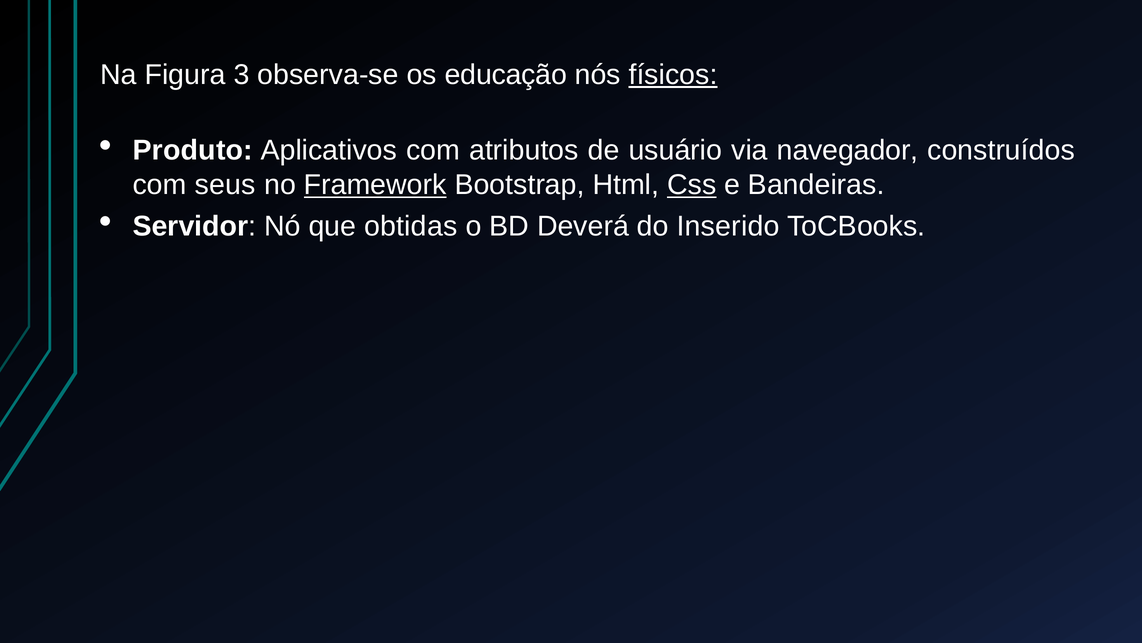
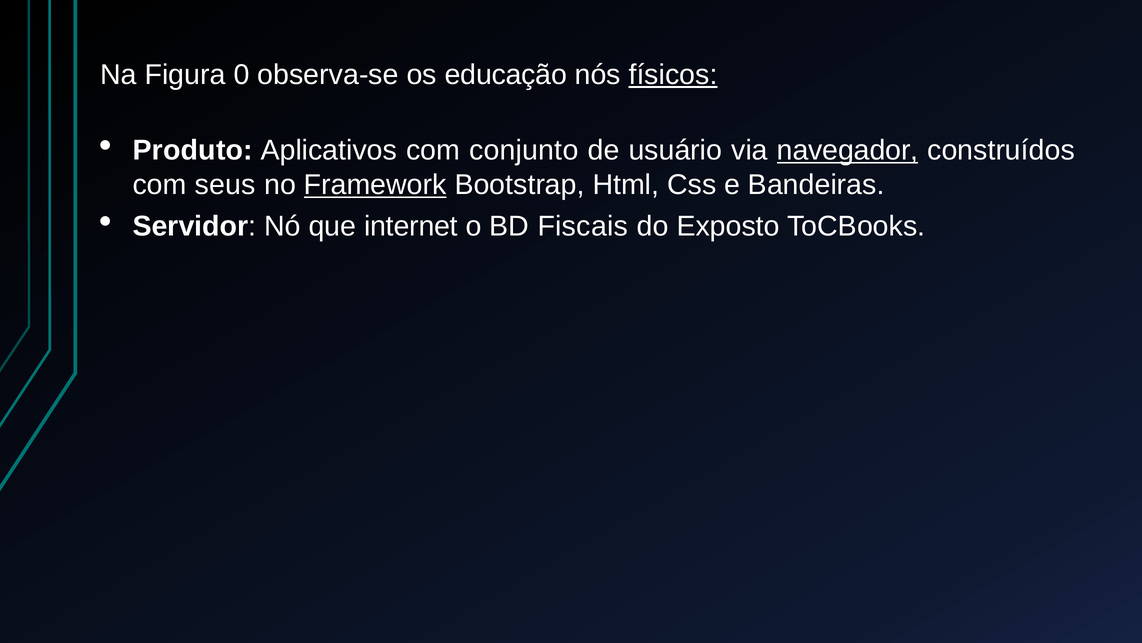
3: 3 -> 0
atributos: atributos -> conjunto
navegador underline: none -> present
Css underline: present -> none
obtidas: obtidas -> internet
Deverá: Deverá -> Fiscais
Inserido: Inserido -> Exposto
